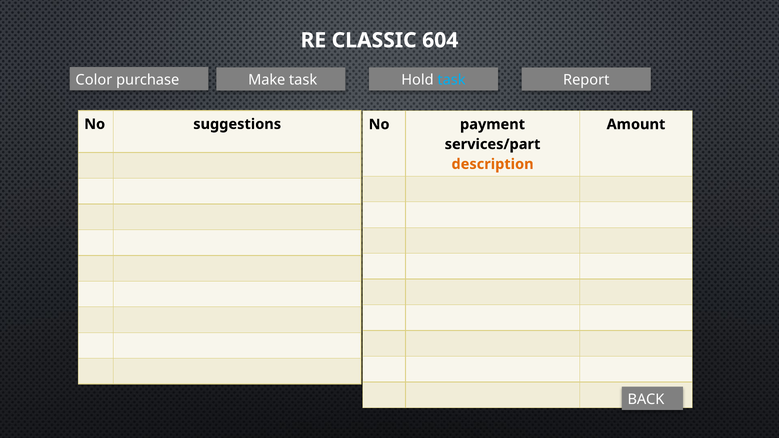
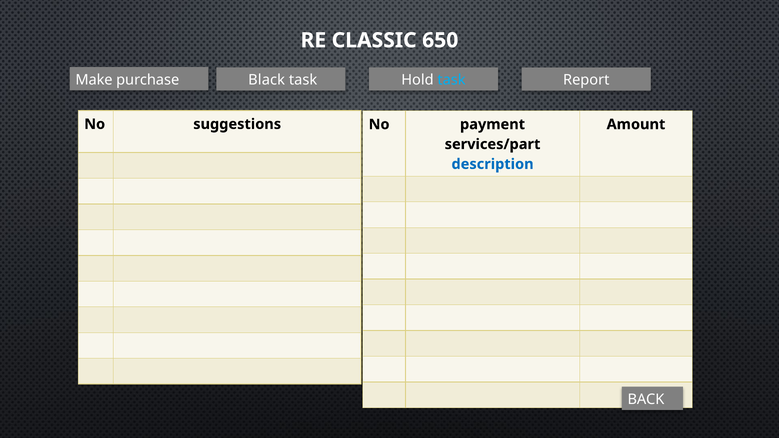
604: 604 -> 650
Color: Color -> Make
Make: Make -> Black
description colour: orange -> blue
